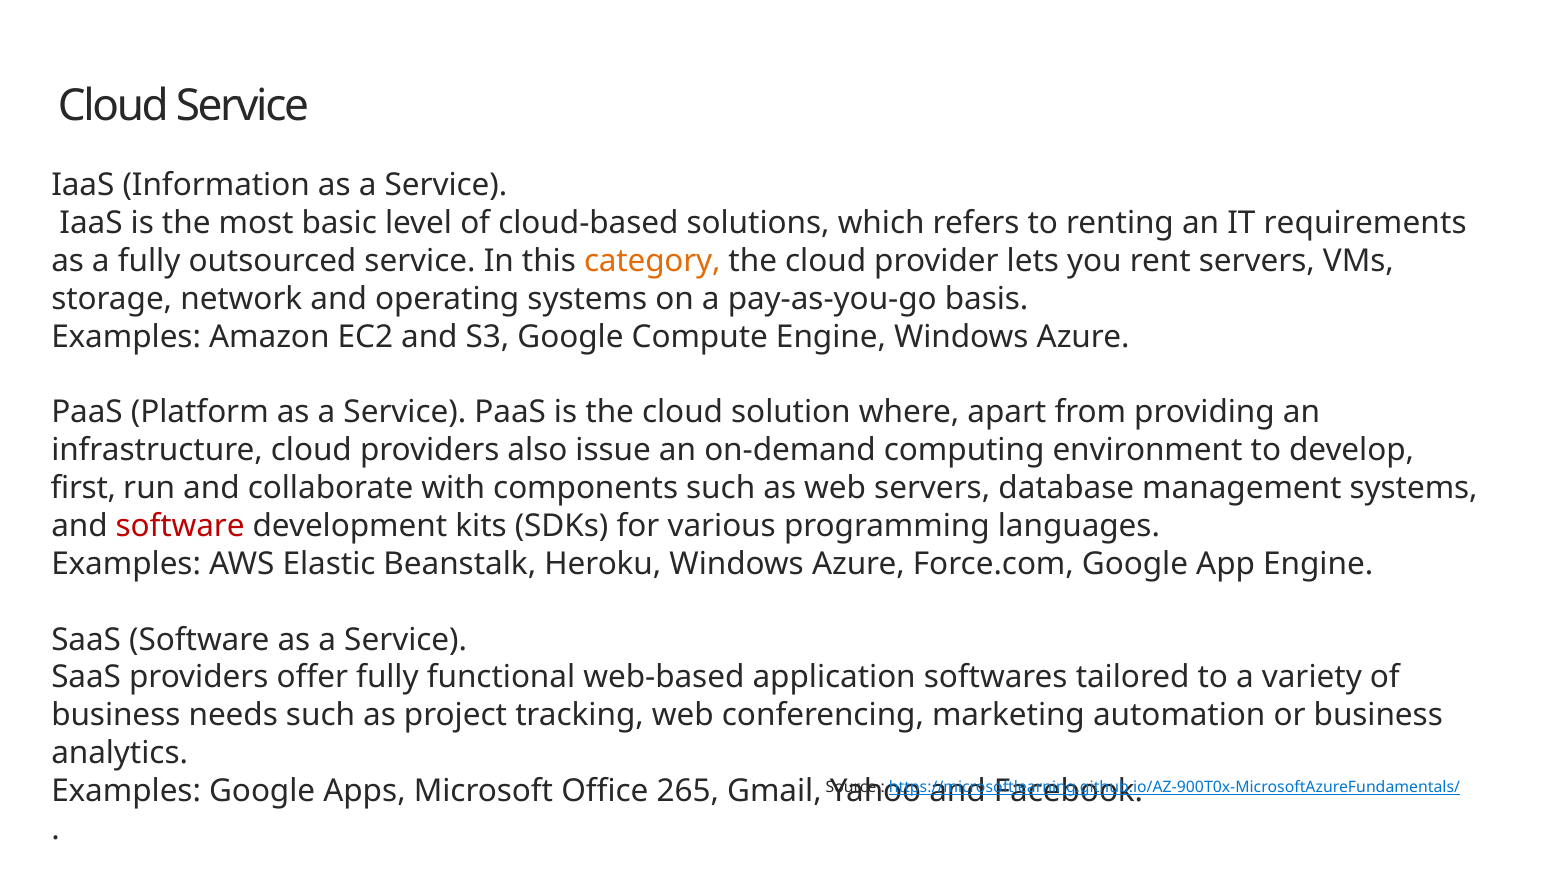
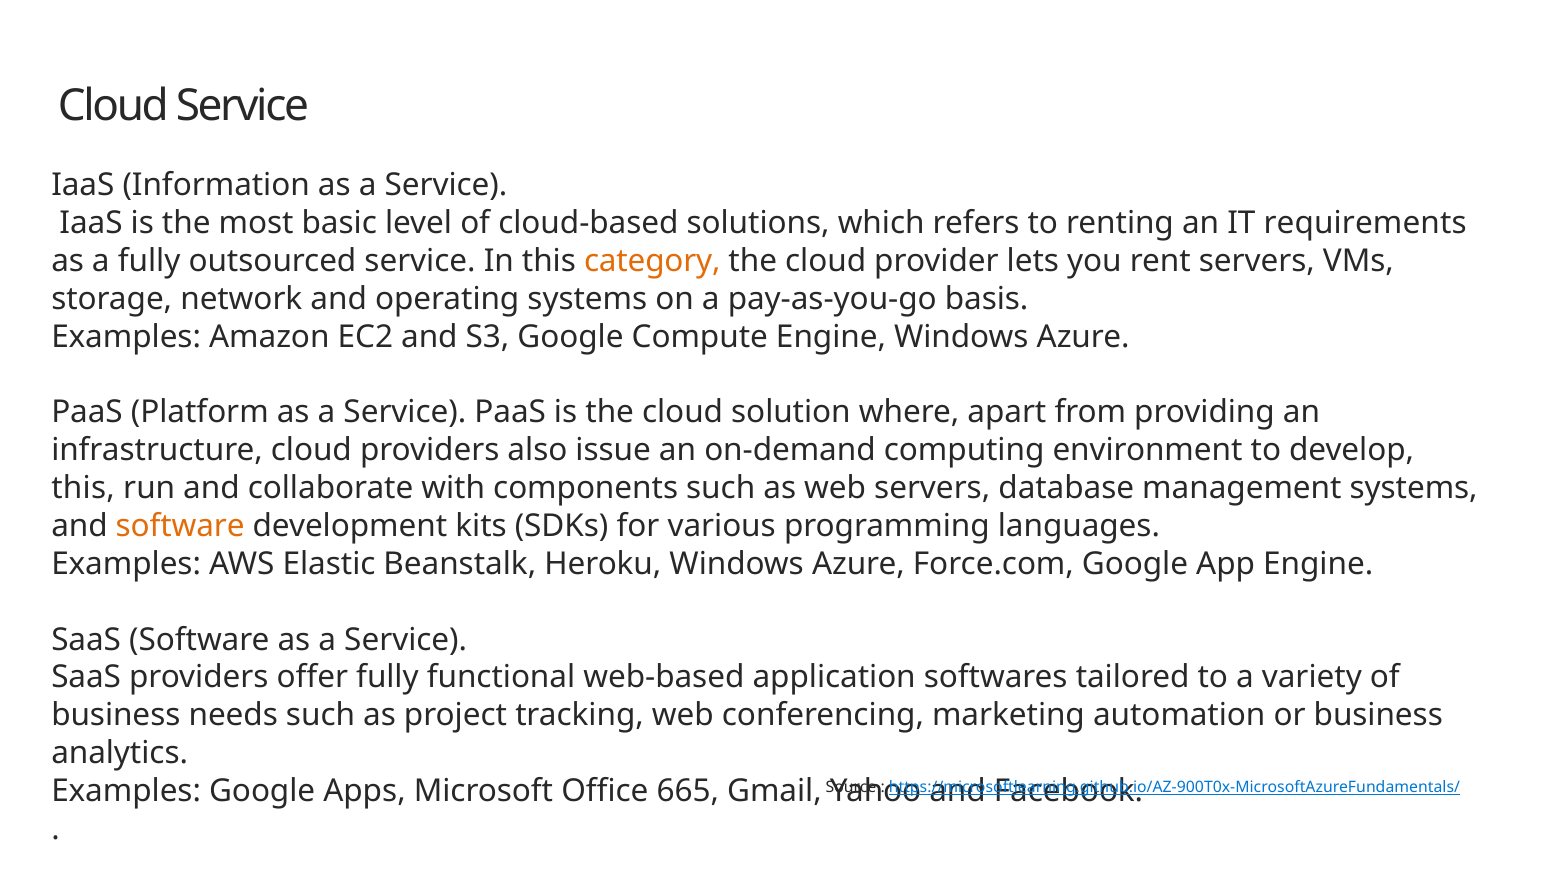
first at (83, 488): first -> this
software at (180, 526) colour: red -> orange
265: 265 -> 665
